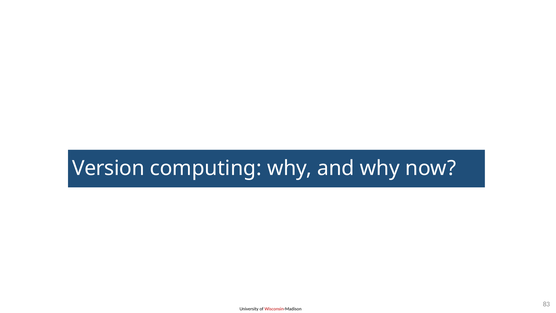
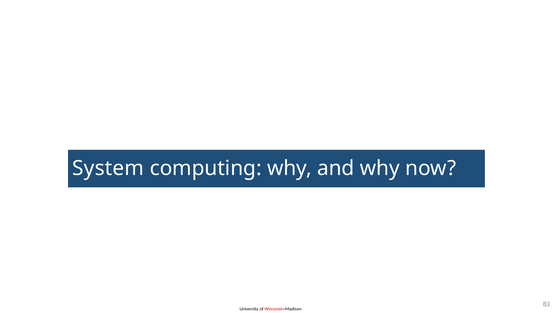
Version: Version -> System
